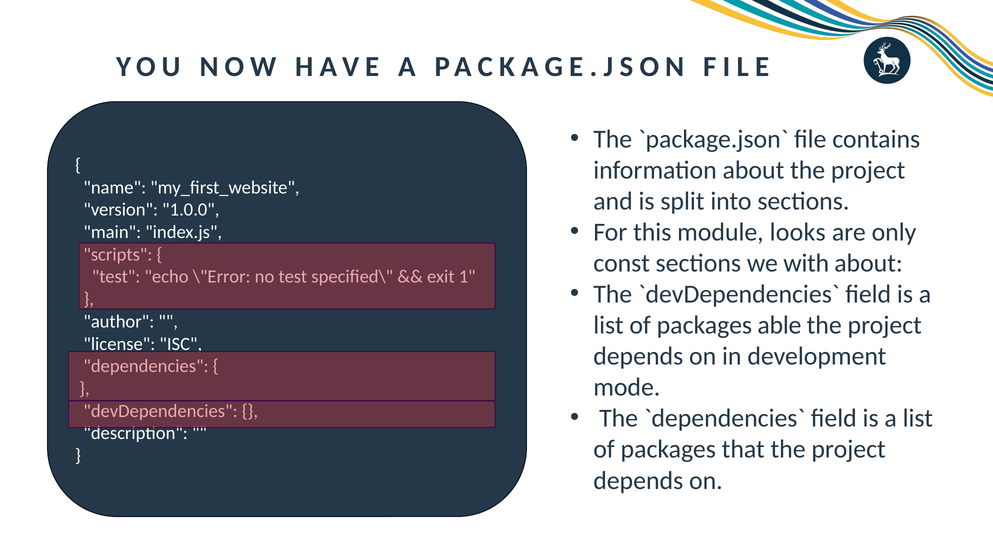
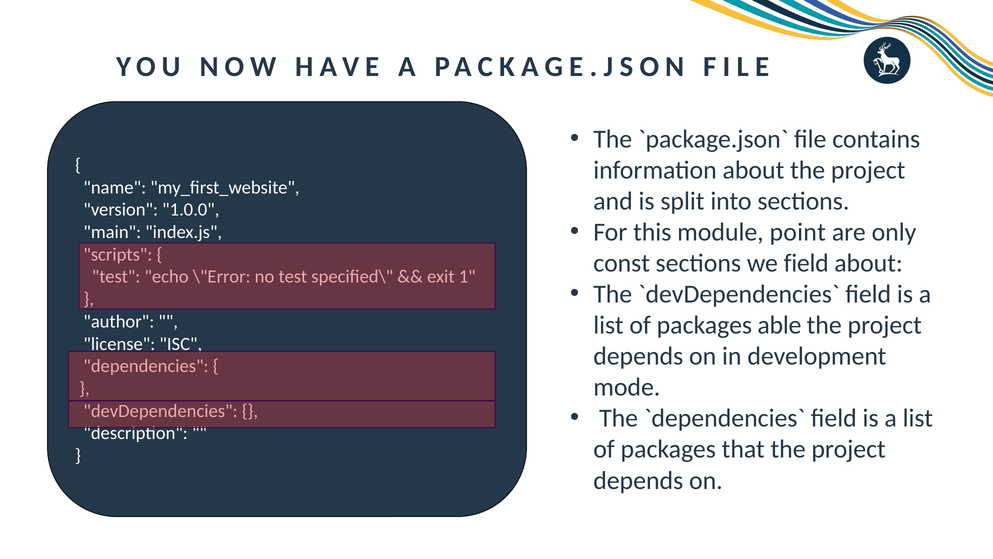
looks: looks -> point
we with: with -> field
